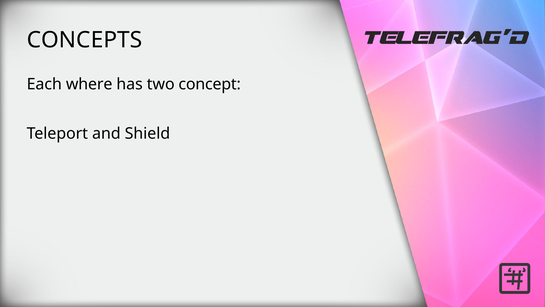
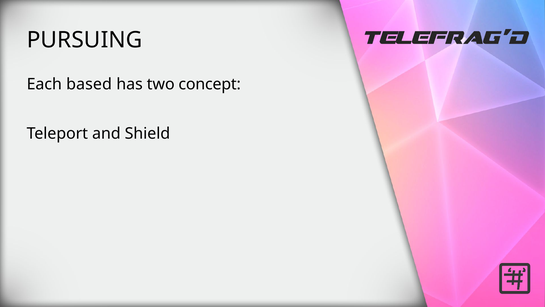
CONCEPTS: CONCEPTS -> PURSUING
where: where -> based
